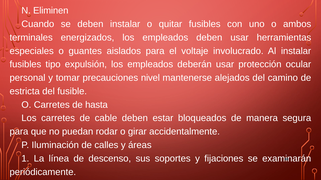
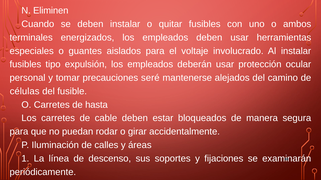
nivel: nivel -> seré
estricta: estricta -> células
